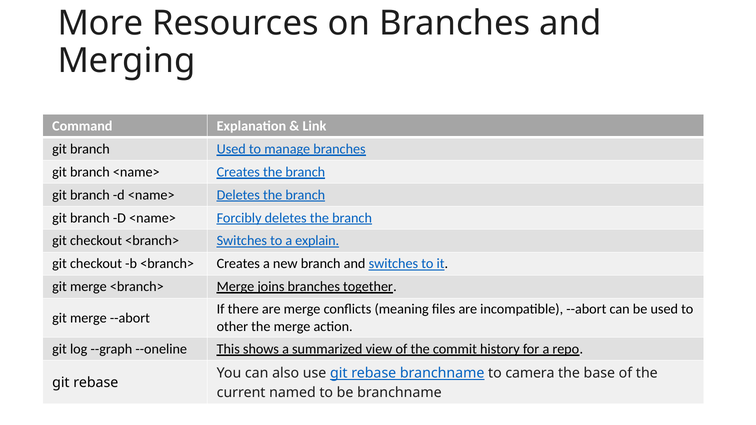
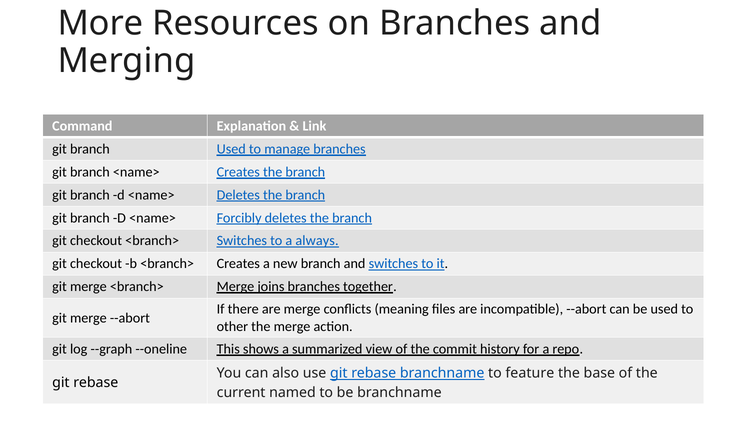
explain: explain -> always
camera: camera -> feature
